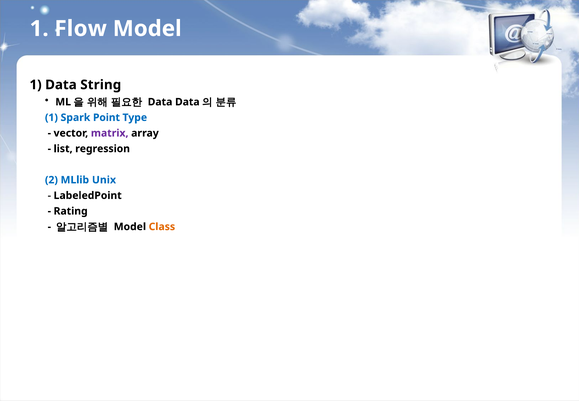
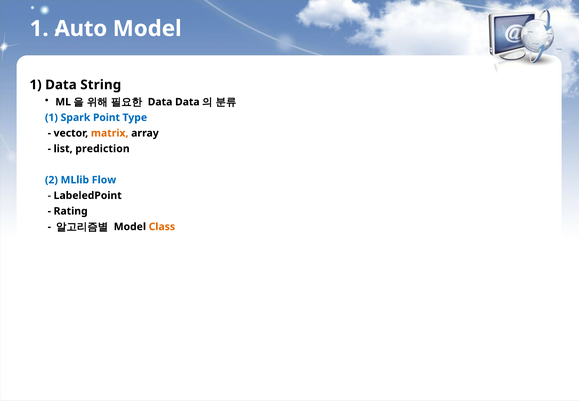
Flow: Flow -> Auto
matrix colour: purple -> orange
regression: regression -> prediction
Unix: Unix -> Flow
